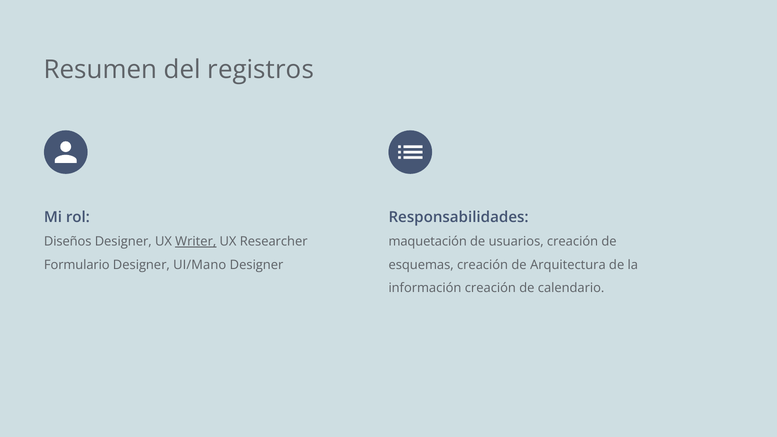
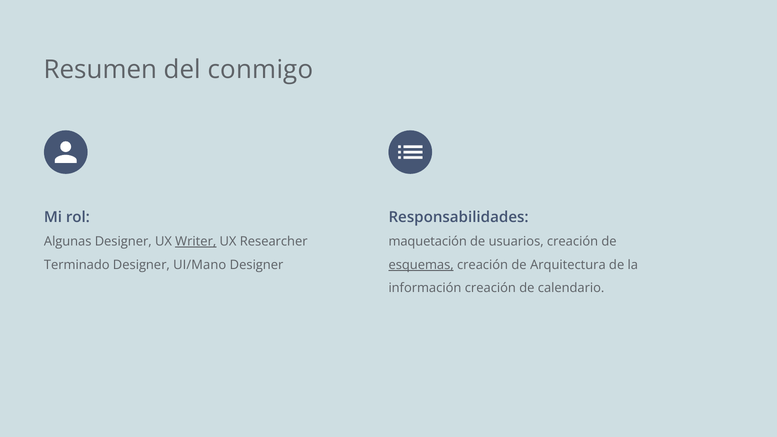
registros: registros -> conmigo
Diseños: Diseños -> Algunas
Formulario: Formulario -> Terminado
esquemas underline: none -> present
